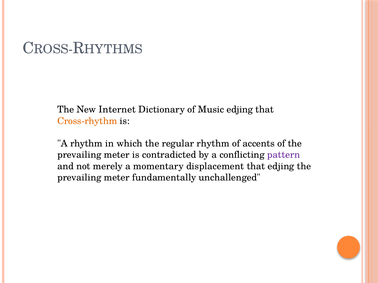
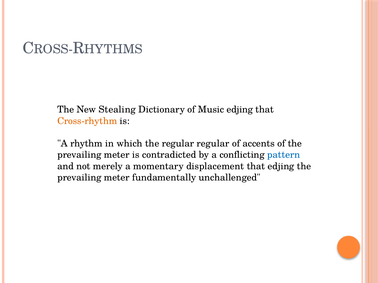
Internet: Internet -> Stealing
regular rhythm: rhythm -> regular
pattern colour: purple -> blue
